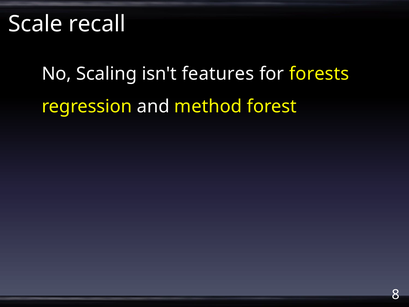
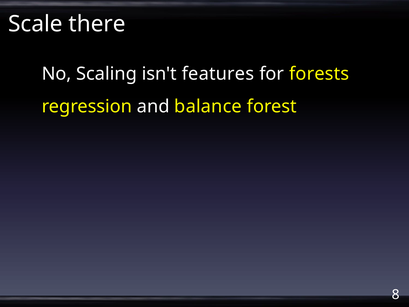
recall: recall -> there
method: method -> balance
